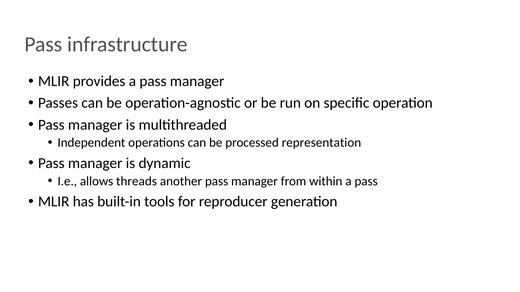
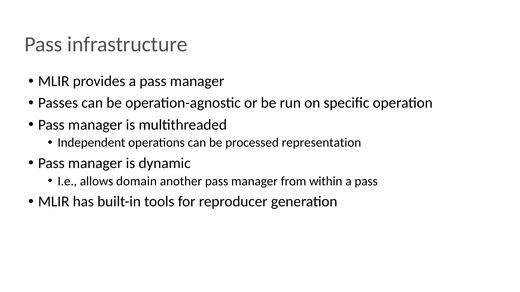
threads: threads -> domain
